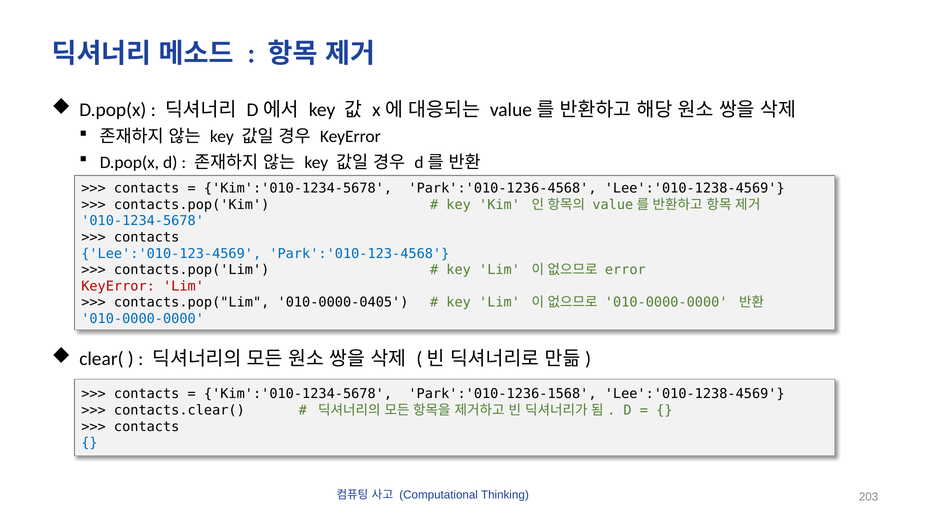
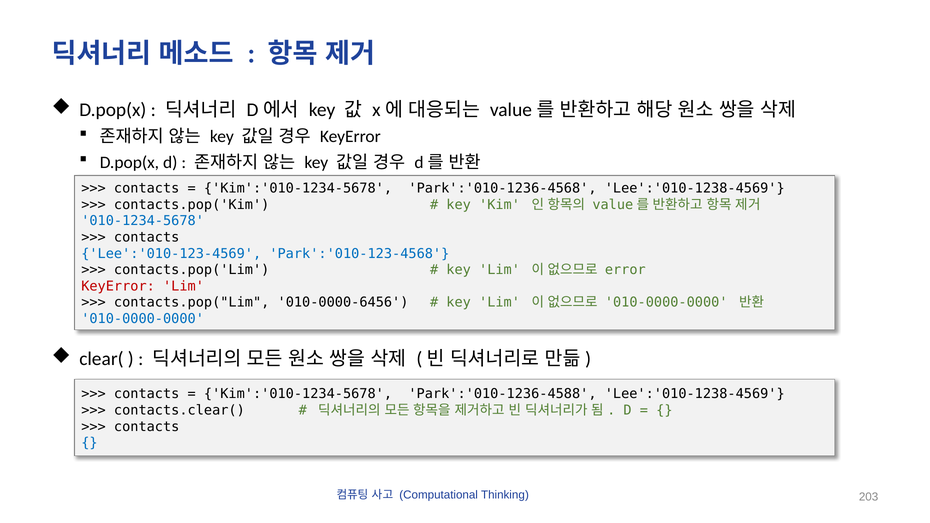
010-0000-0405: 010-0000-0405 -> 010-0000-6456
Park':'010-1236-1568: Park':'010-1236-1568 -> Park':'010-1236-4588
